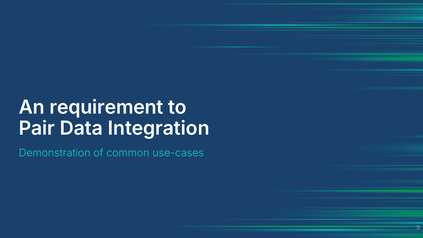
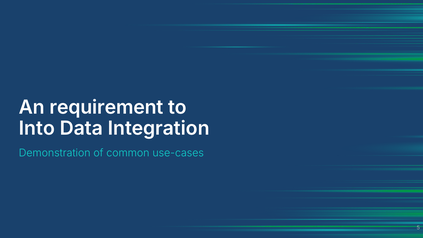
Pair: Pair -> Into
